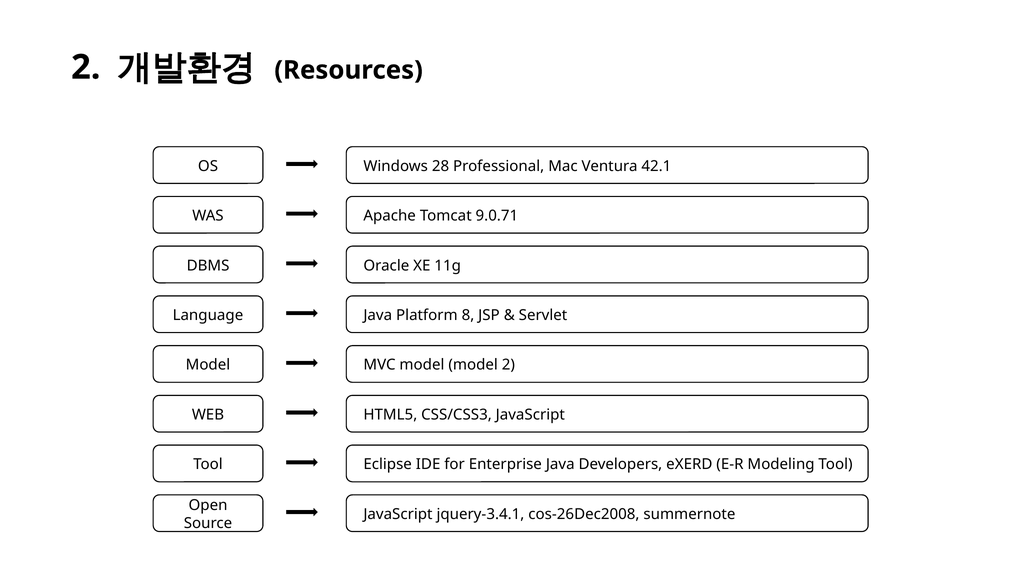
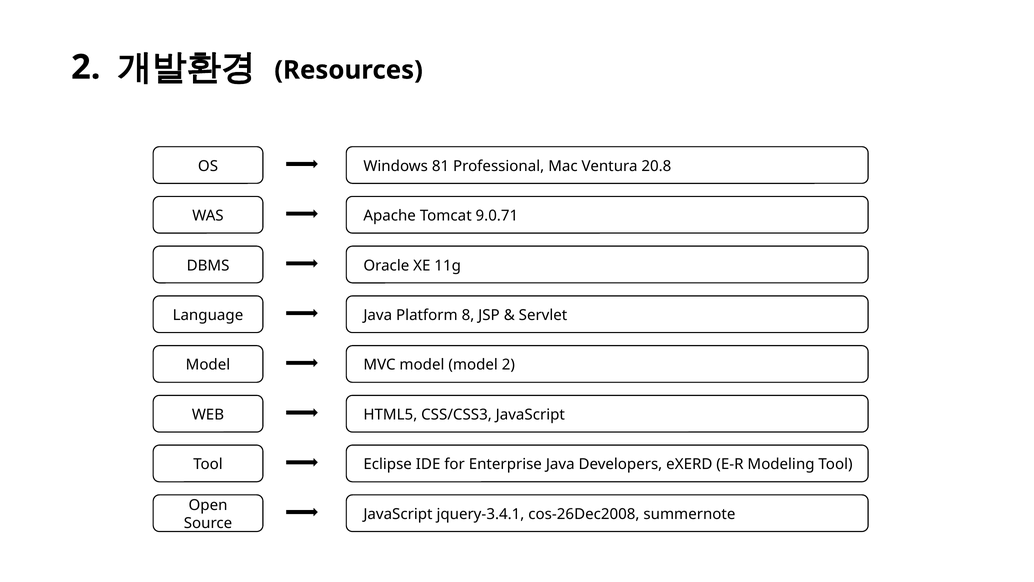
28: 28 -> 81
42.1: 42.1 -> 20.8
